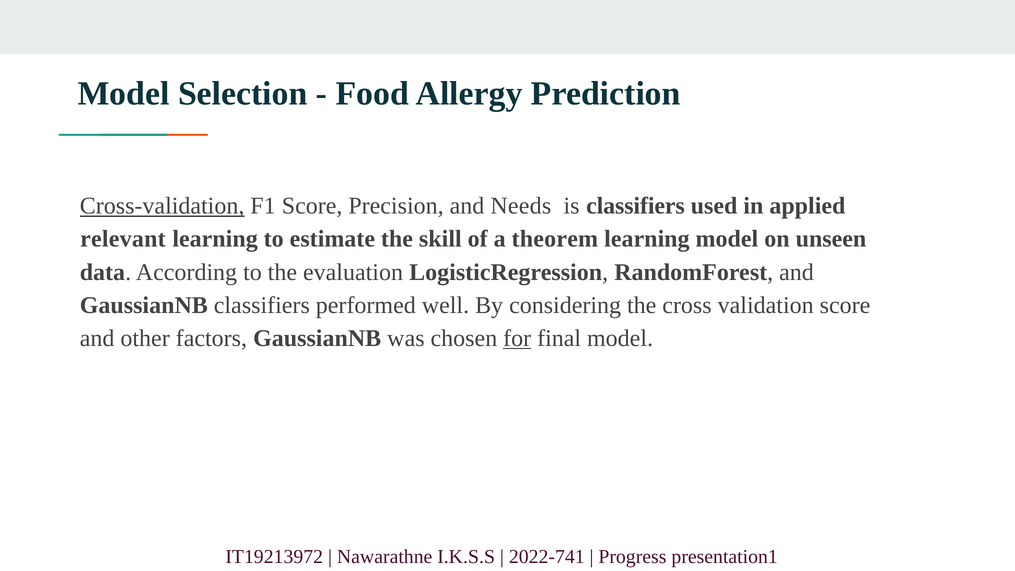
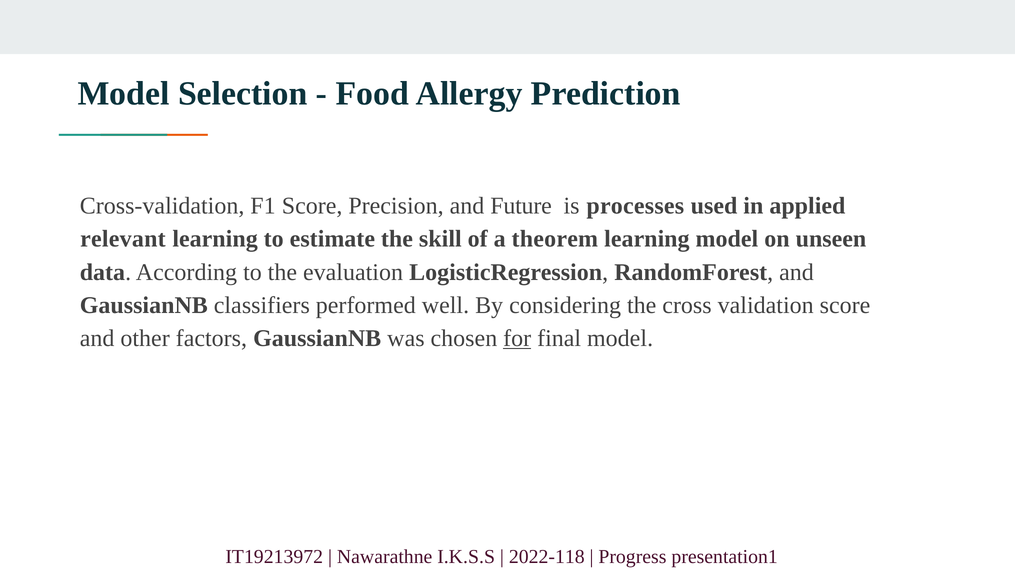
Cross-validation underline: present -> none
Needs: Needs -> Future
is classifiers: classifiers -> processes
2022-741: 2022-741 -> 2022-118
